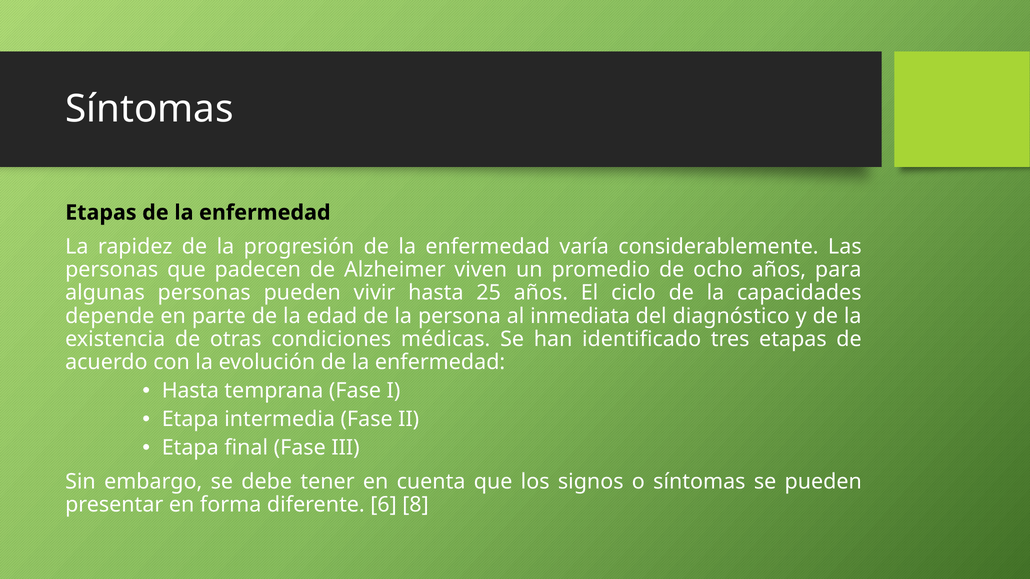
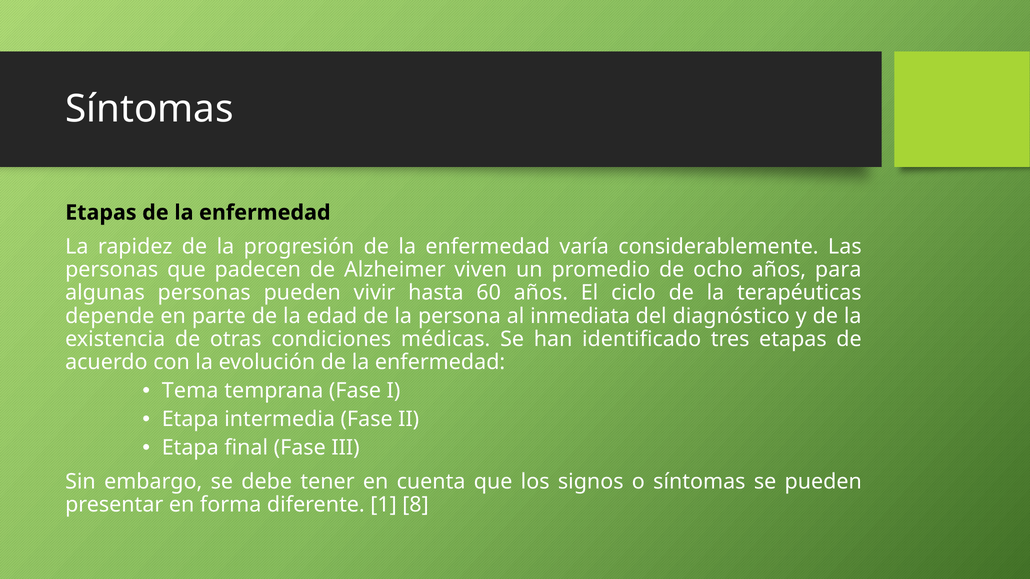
25: 25 -> 60
capacidades: capacidades -> terapéuticas
Hasta at (190, 391): Hasta -> Tema
6: 6 -> 1
